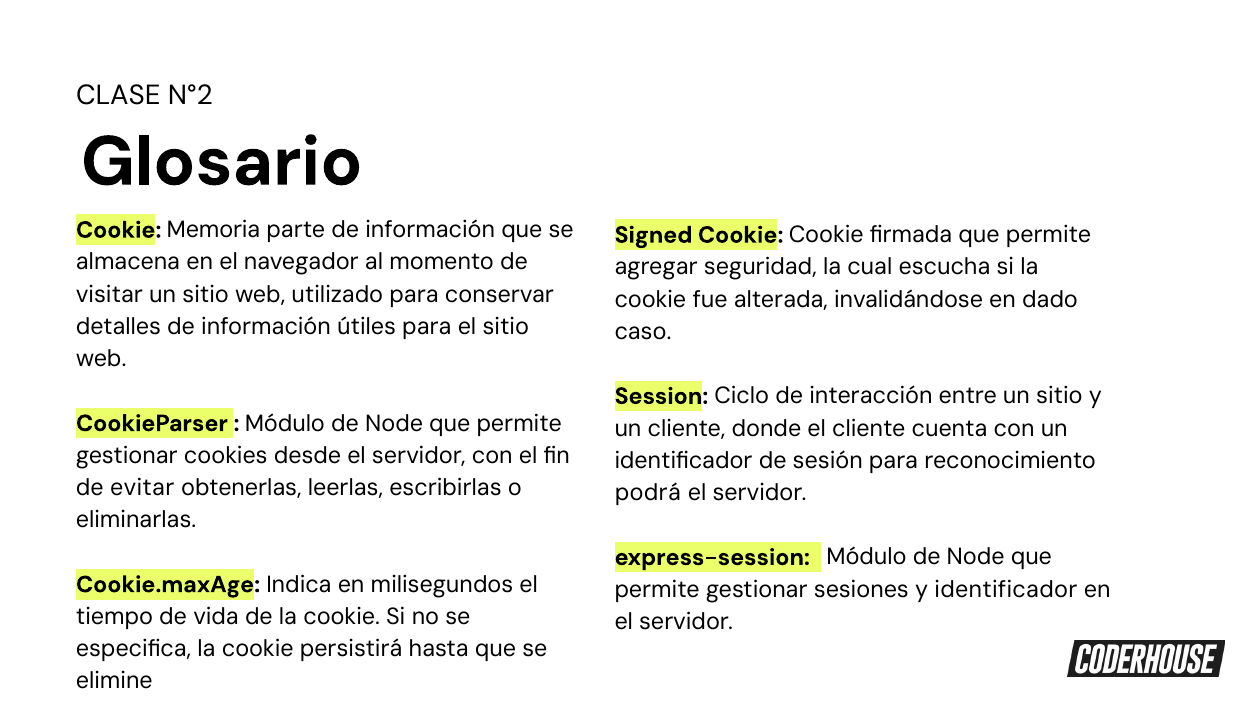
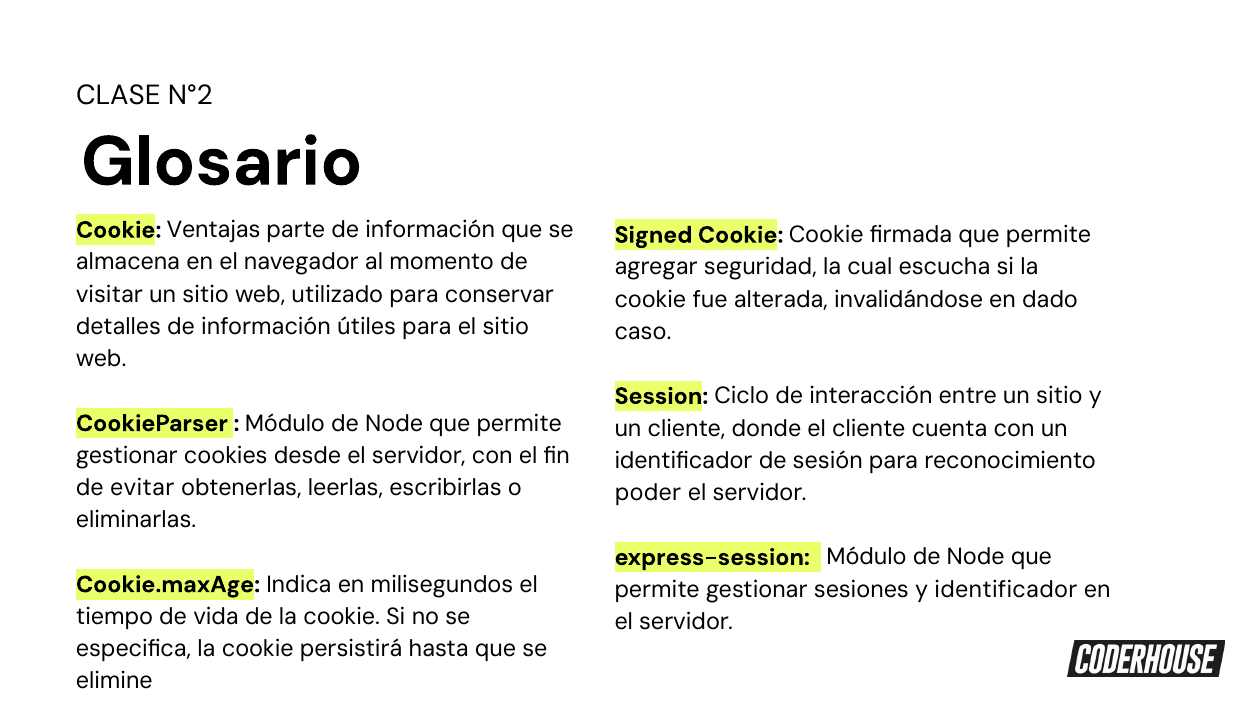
Memoria: Memoria -> Ventajas
podrá: podrá -> poder
